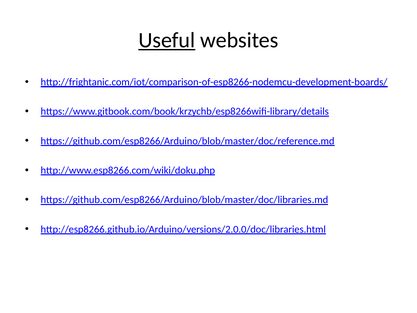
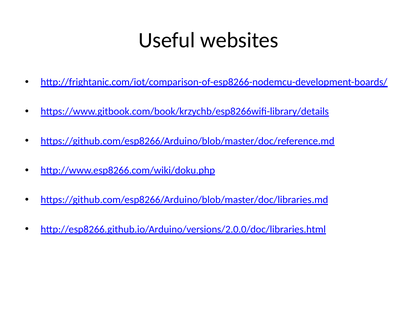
Useful underline: present -> none
